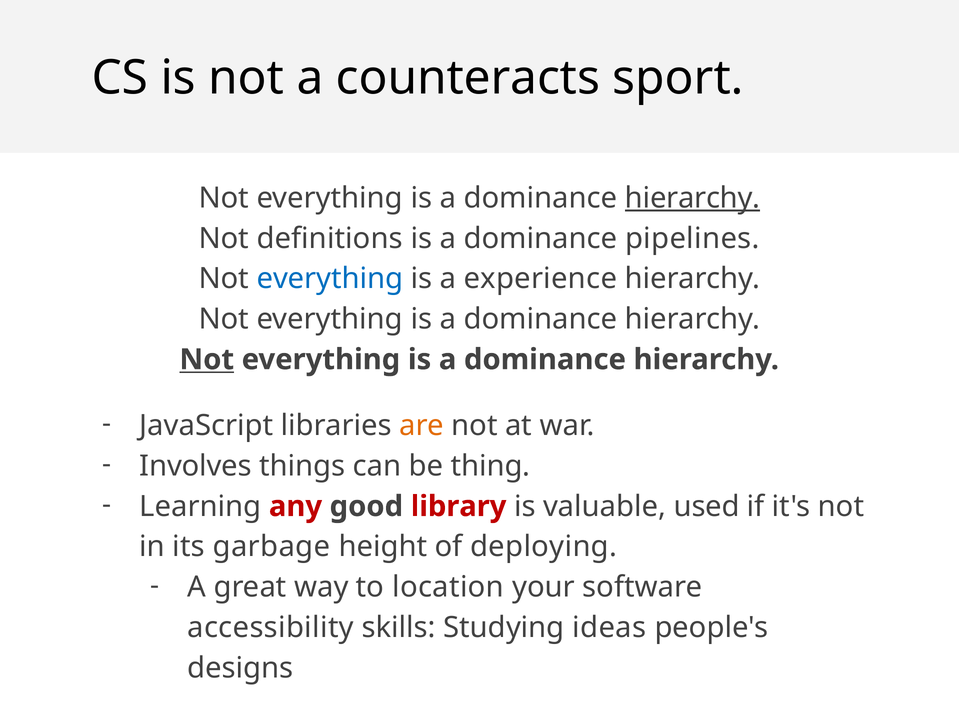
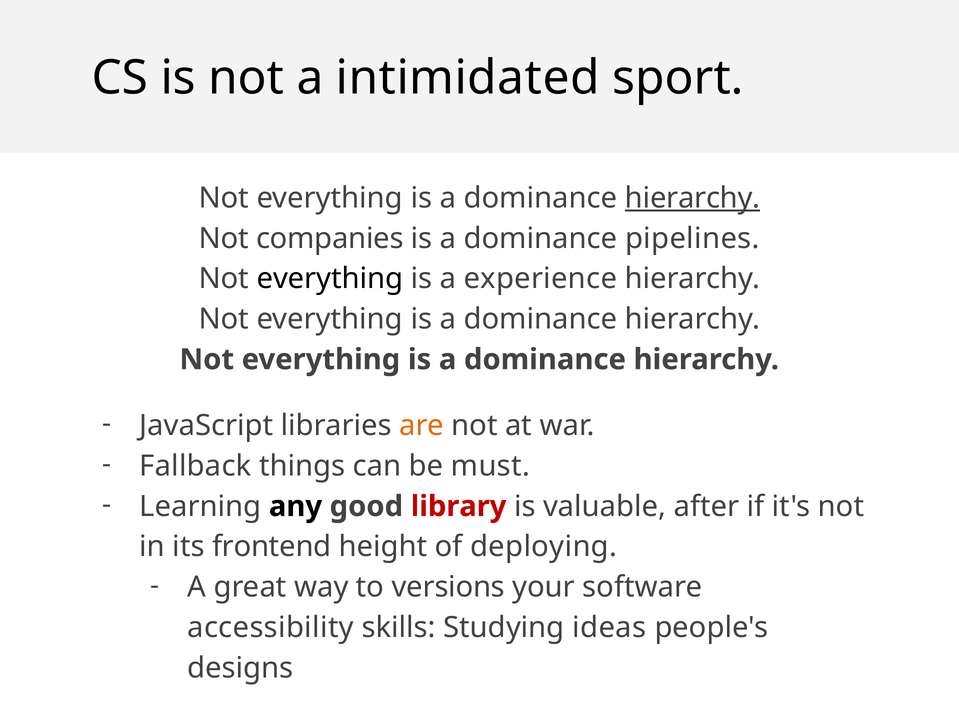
counteracts: counteracts -> intimidated
definitions: definitions -> companies
everything at (330, 279) colour: blue -> black
Not at (207, 360) underline: present -> none
Involves: Involves -> Fallback
thing: thing -> must
any colour: red -> black
used: used -> after
garbage: garbage -> frontend
location: location -> versions
